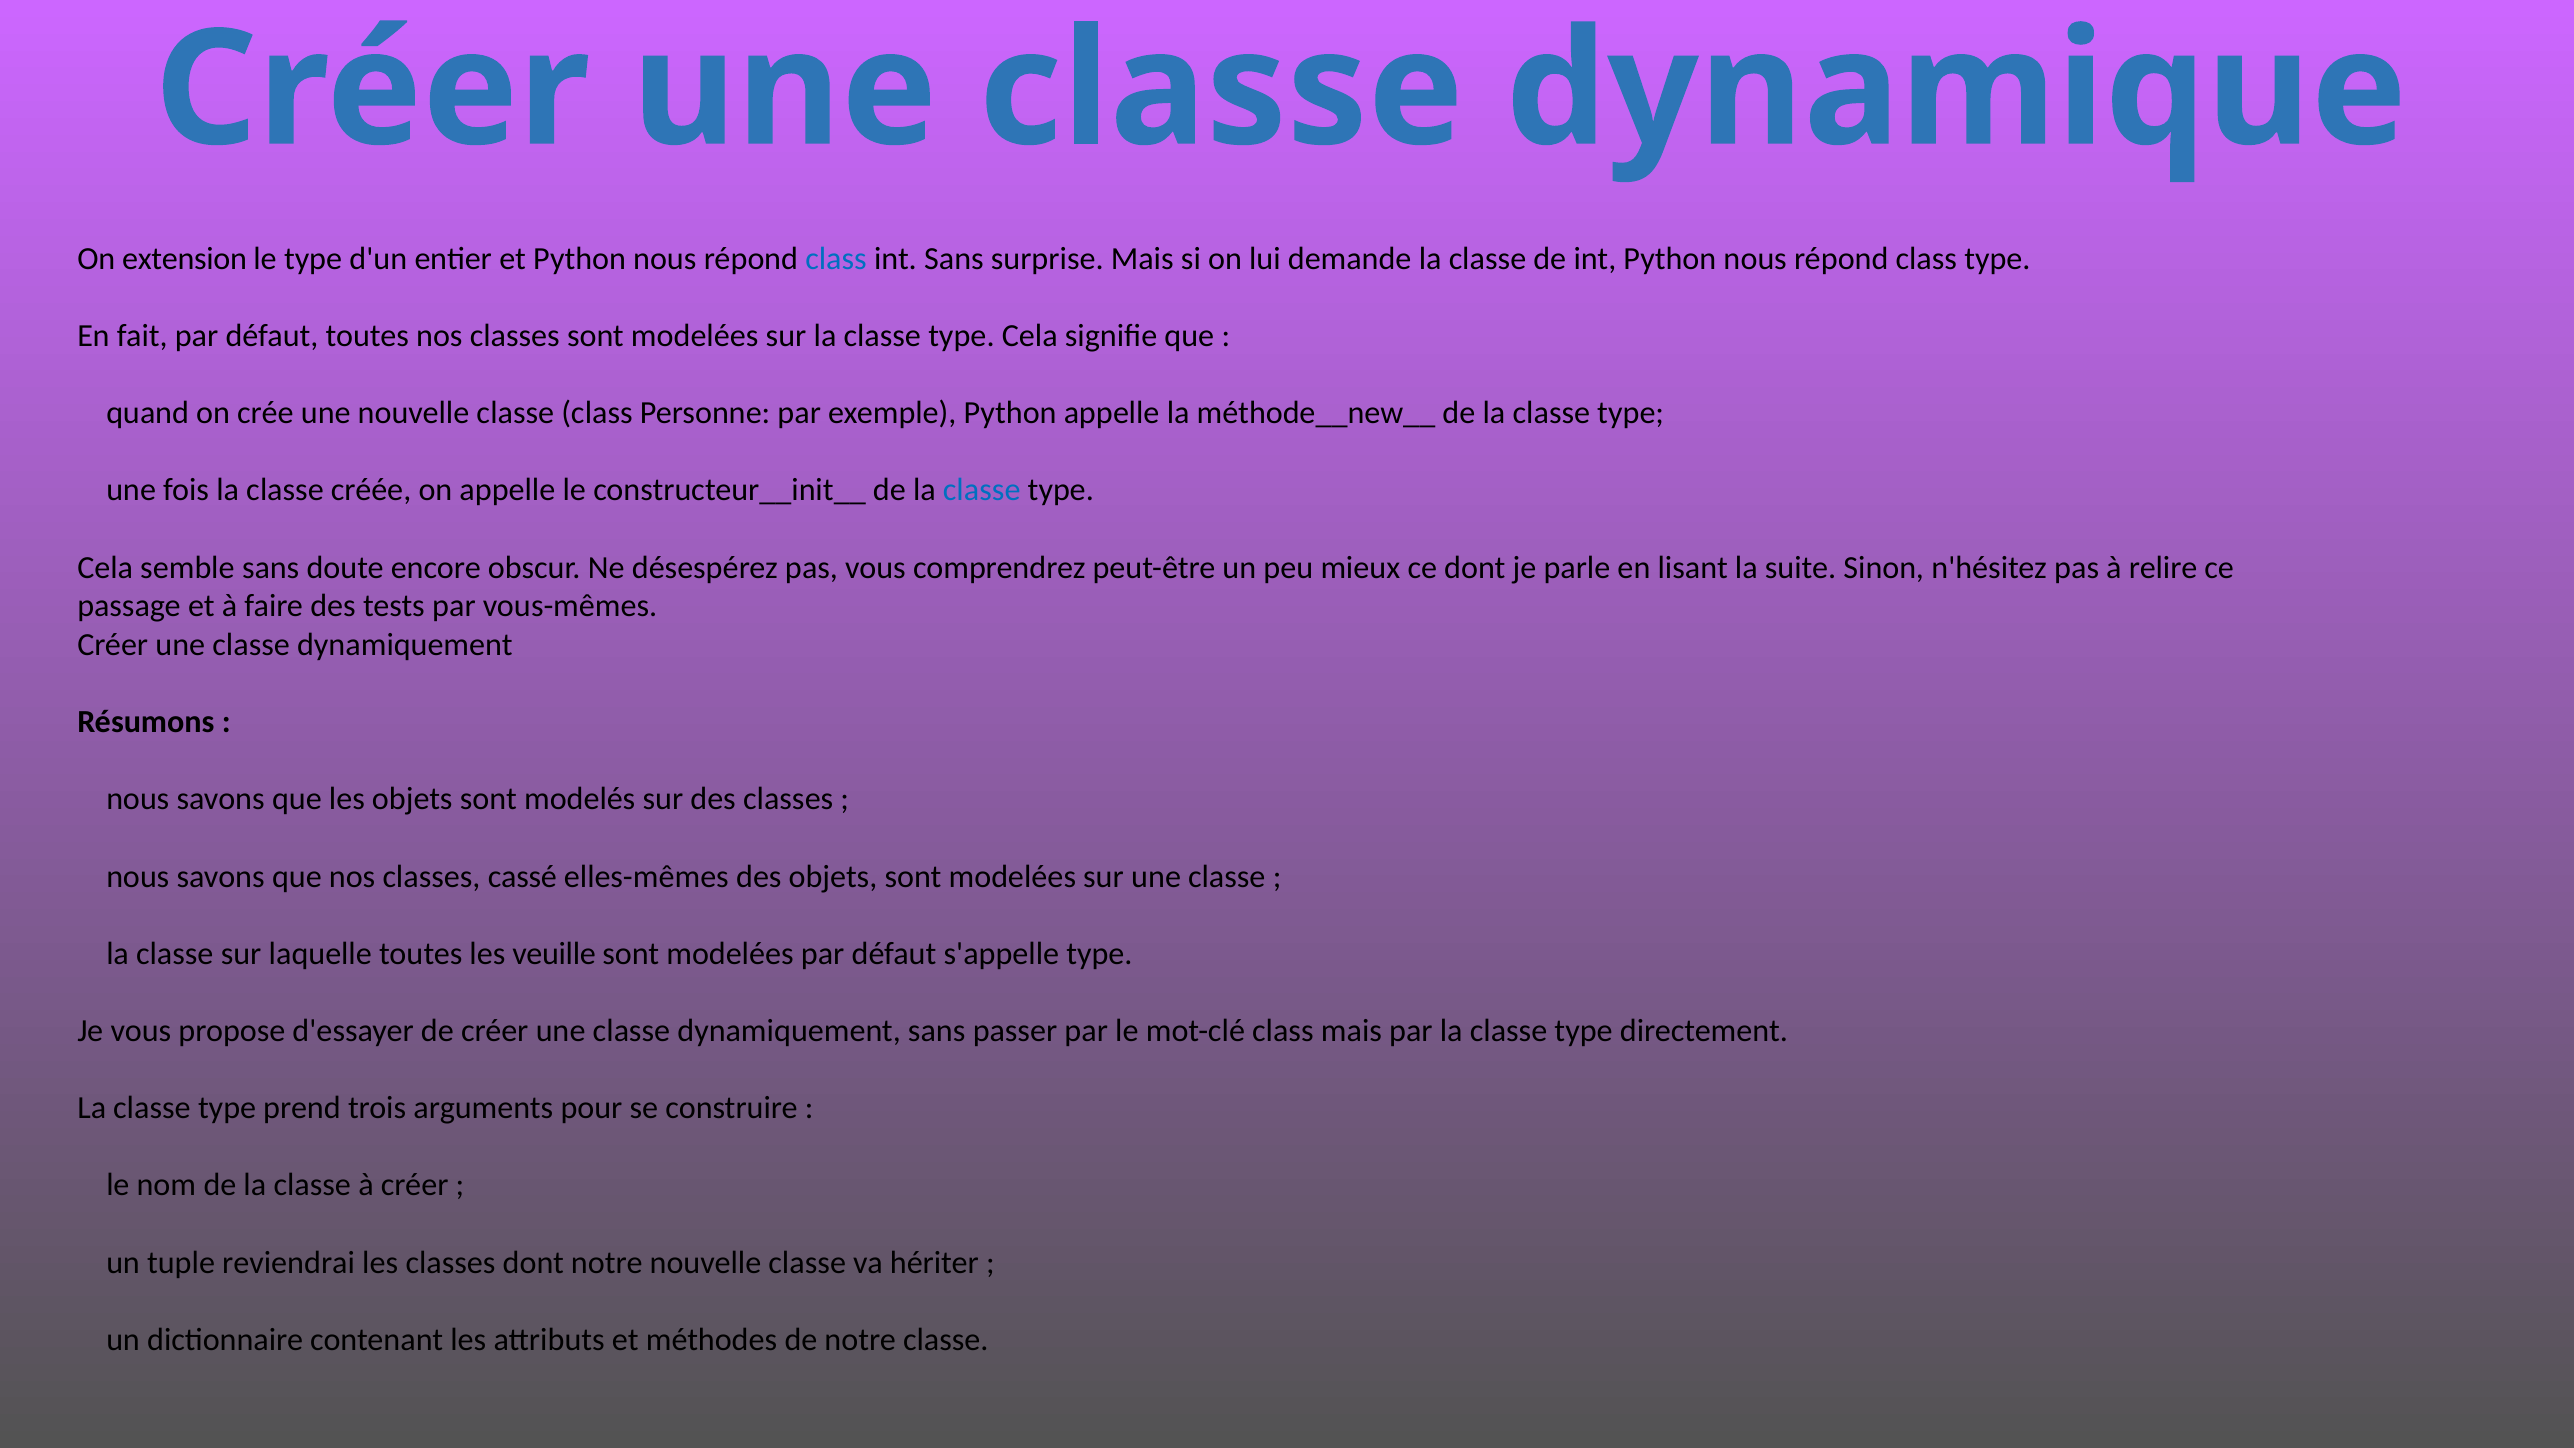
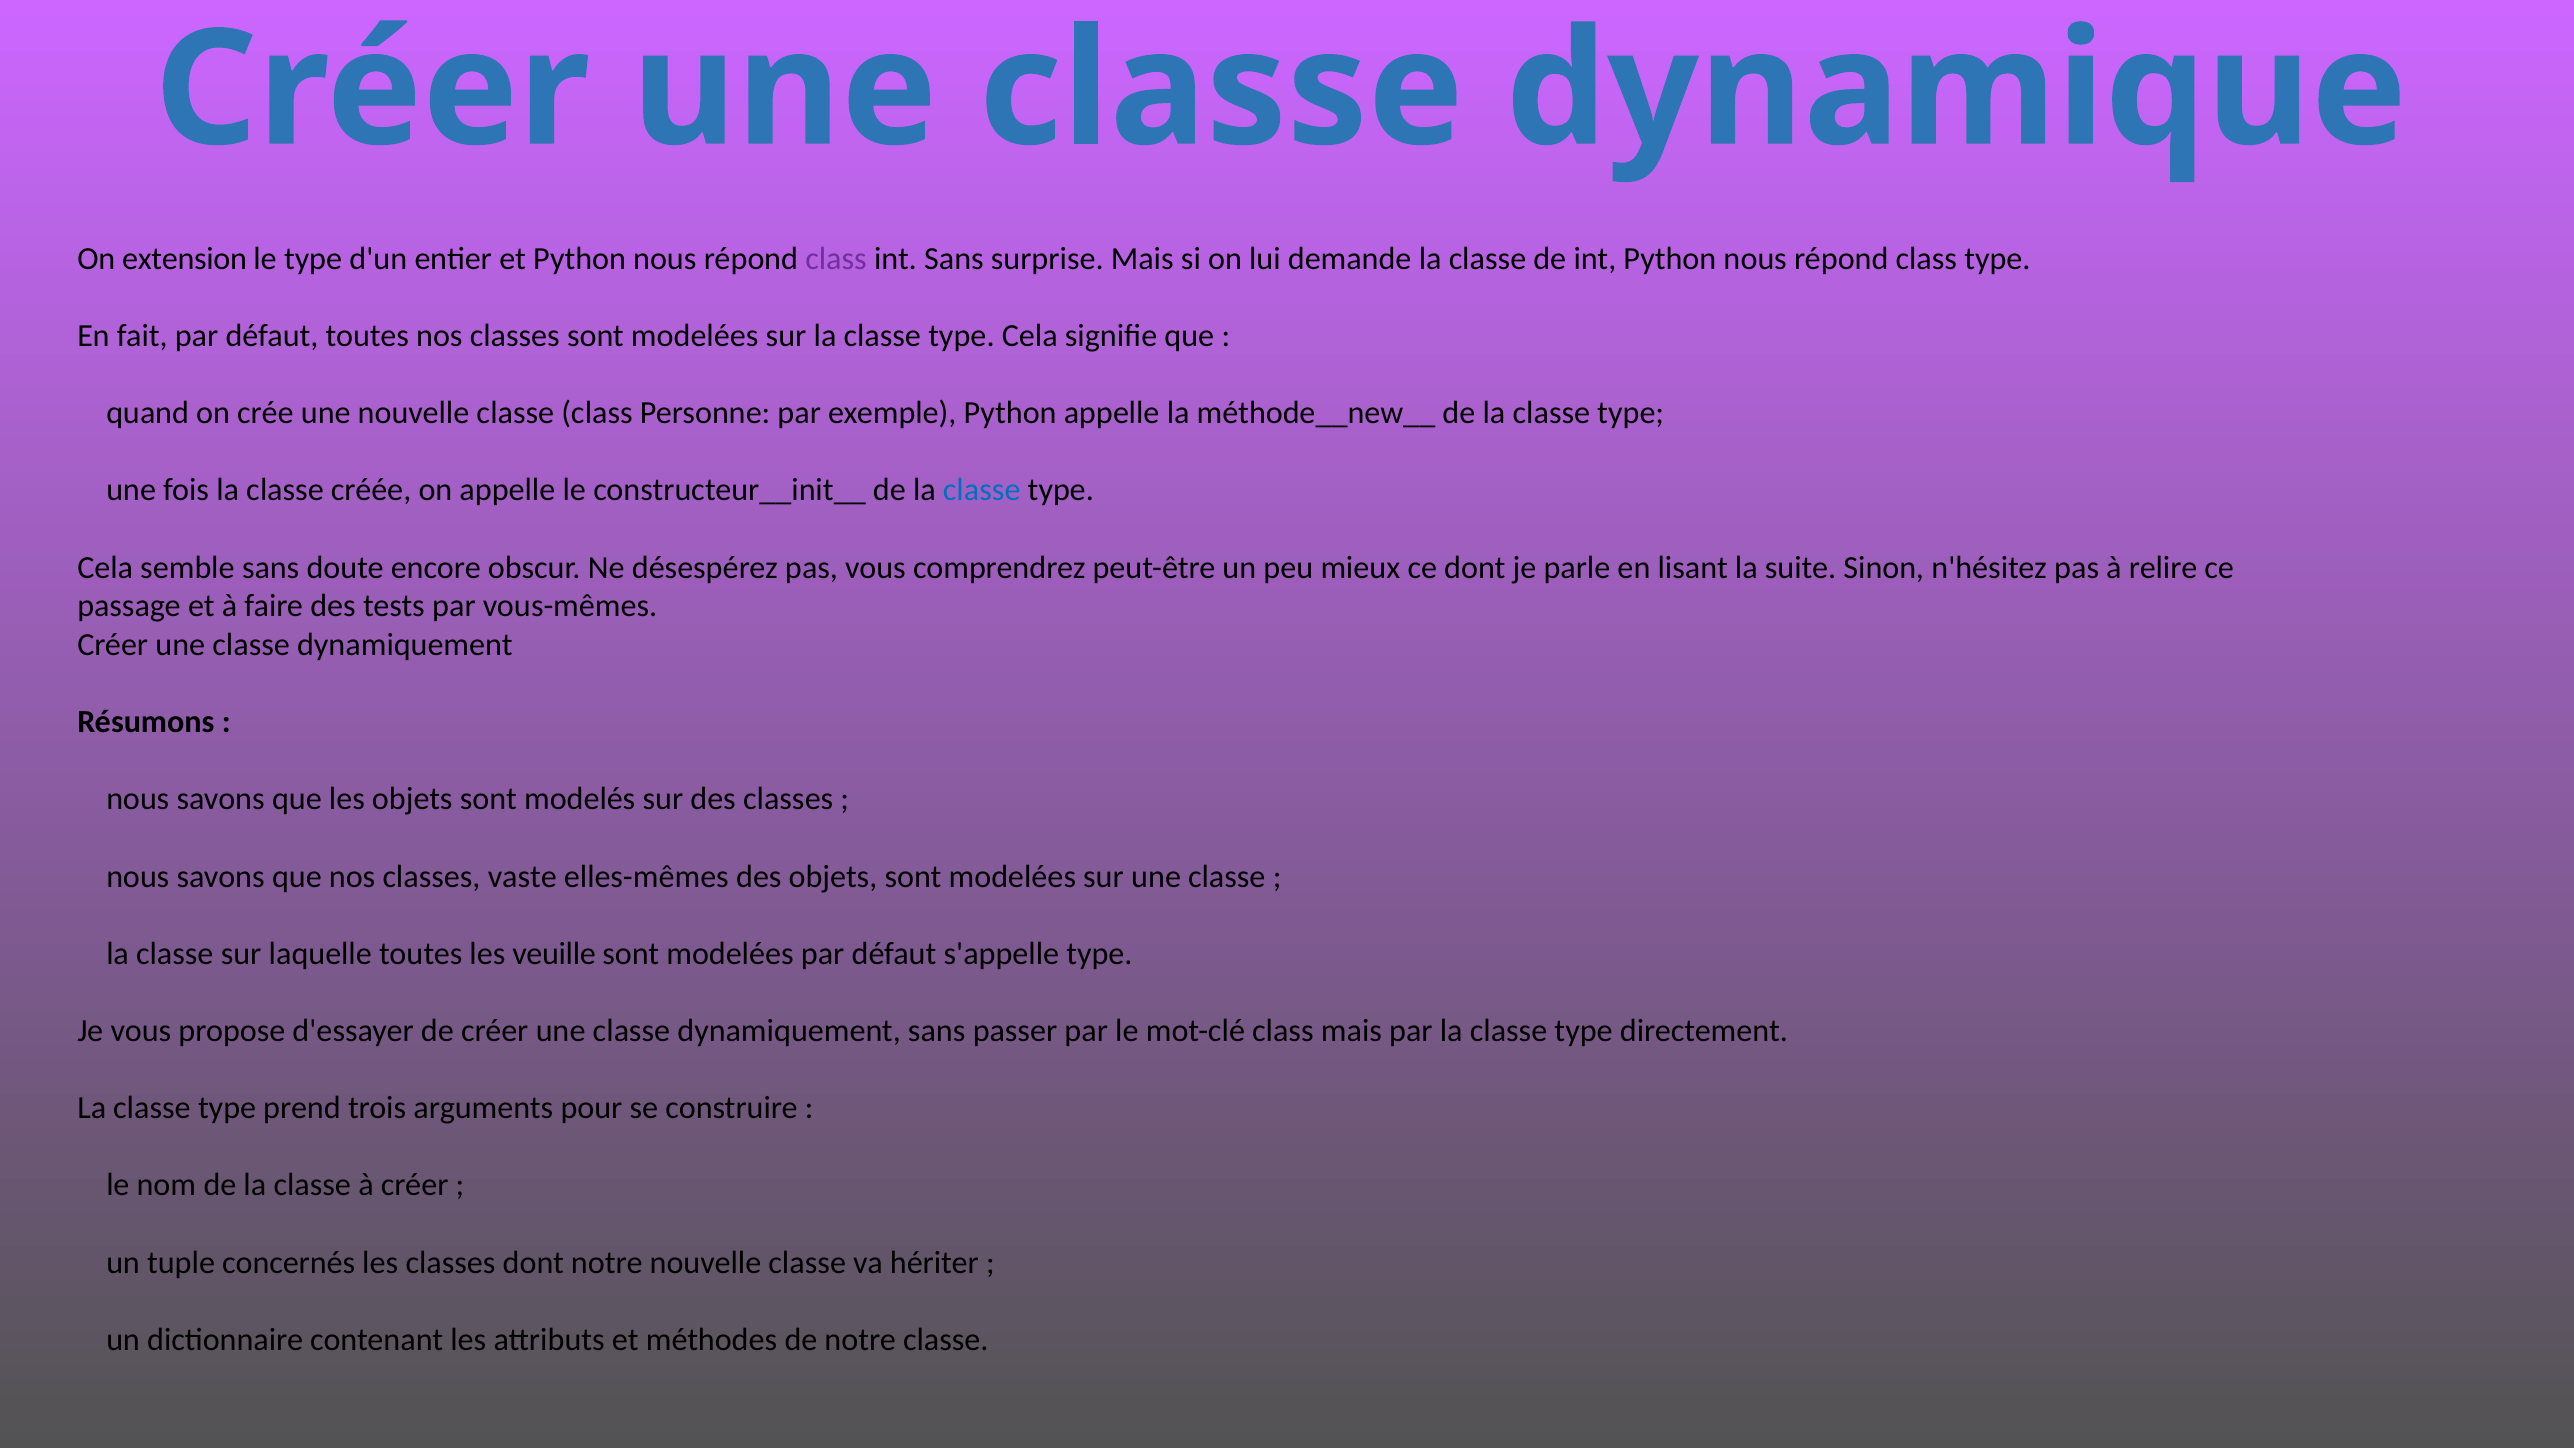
class at (836, 259) colour: blue -> purple
cassé: cassé -> vaste
reviendrai: reviendrai -> concernés
